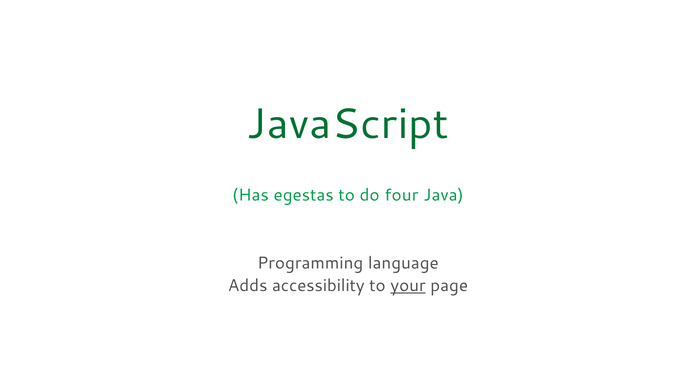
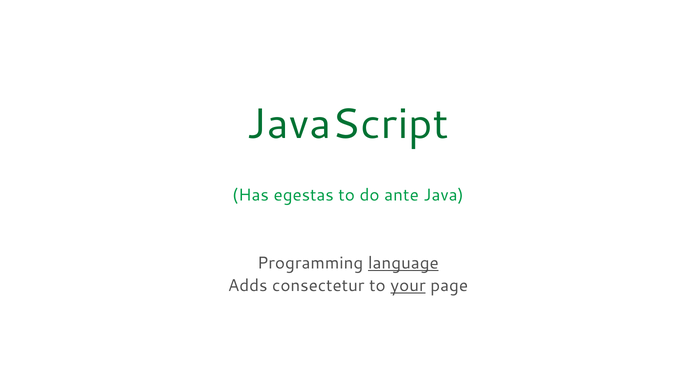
four: four -> ante
language underline: none -> present
accessibility: accessibility -> consectetur
